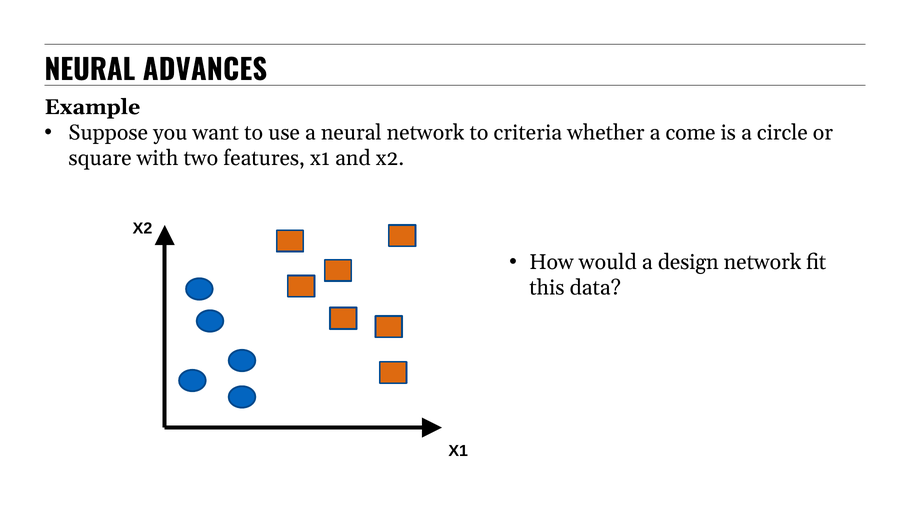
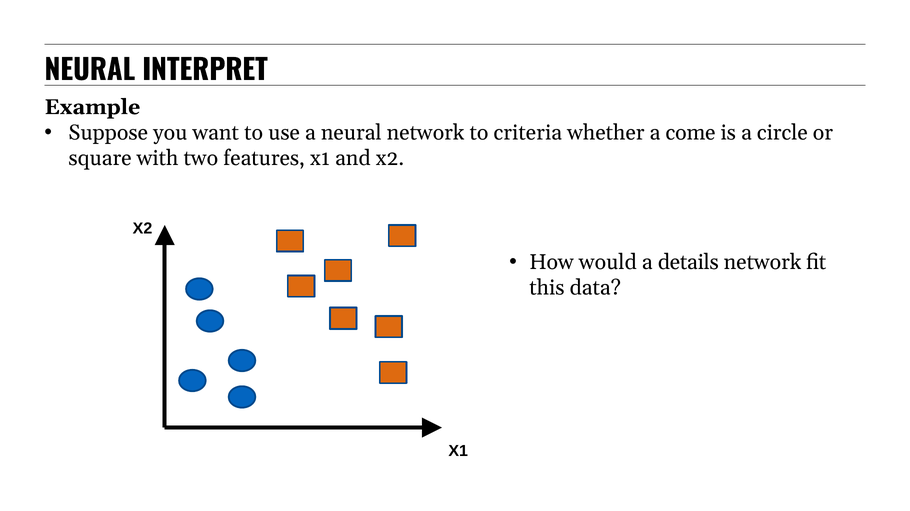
ADVANCES: ADVANCES -> INTERPRET
design: design -> details
